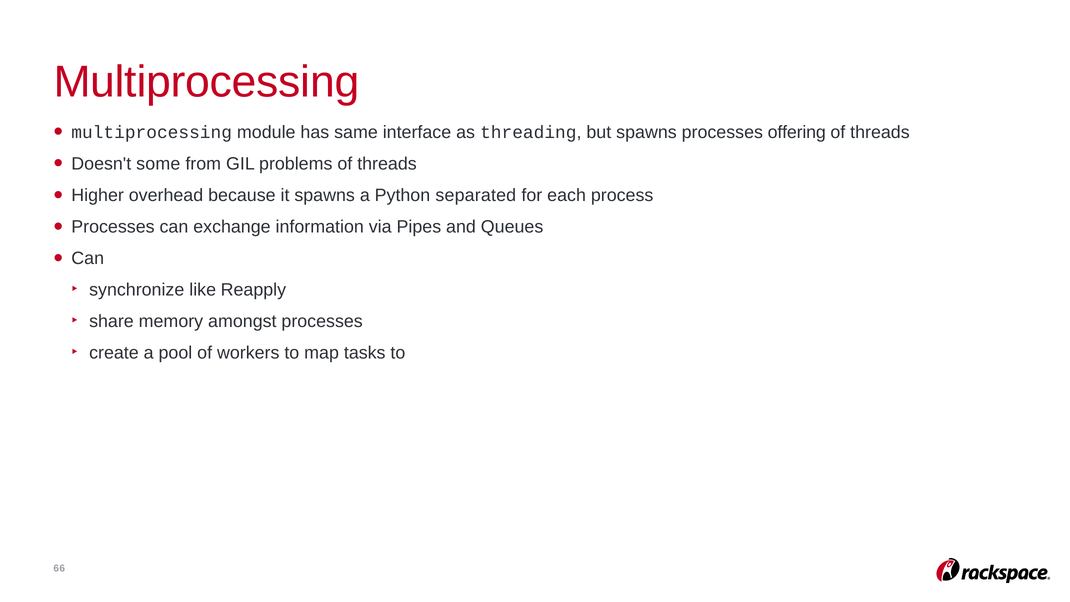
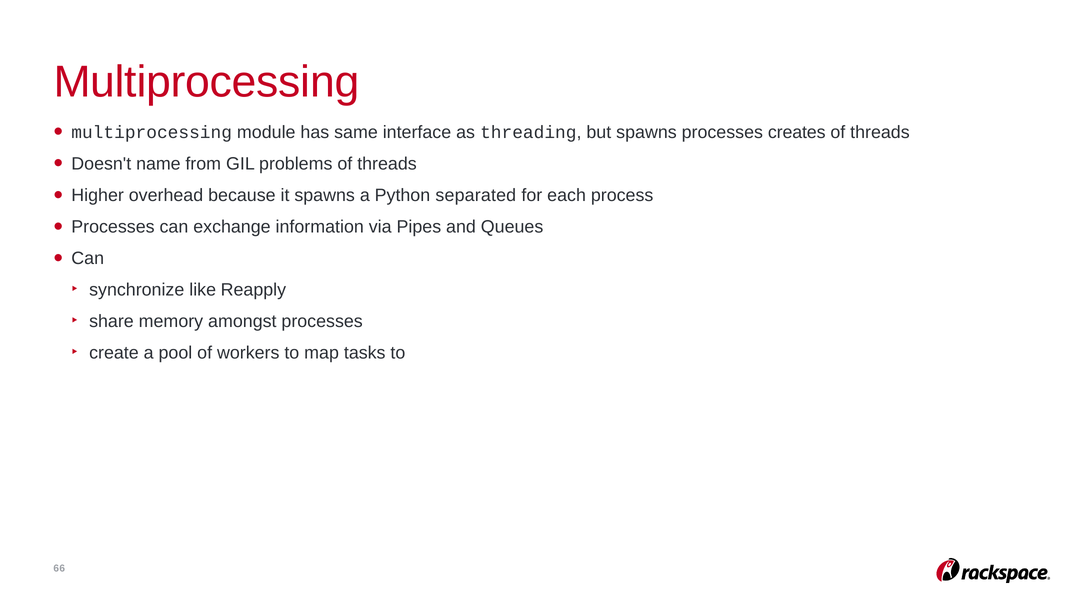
offering: offering -> creates
some: some -> name
